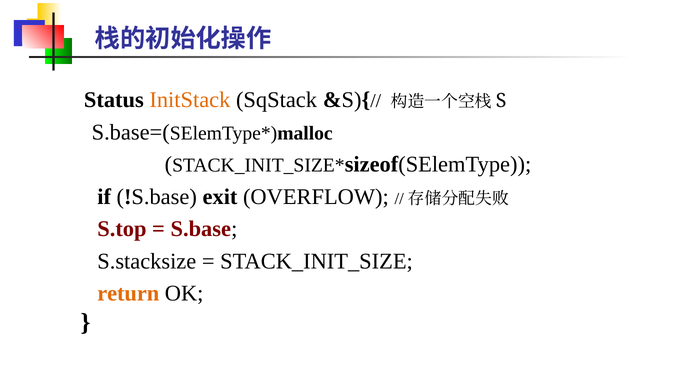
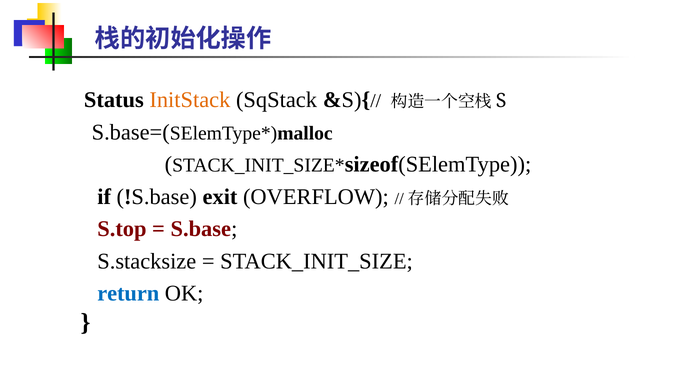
return colour: orange -> blue
